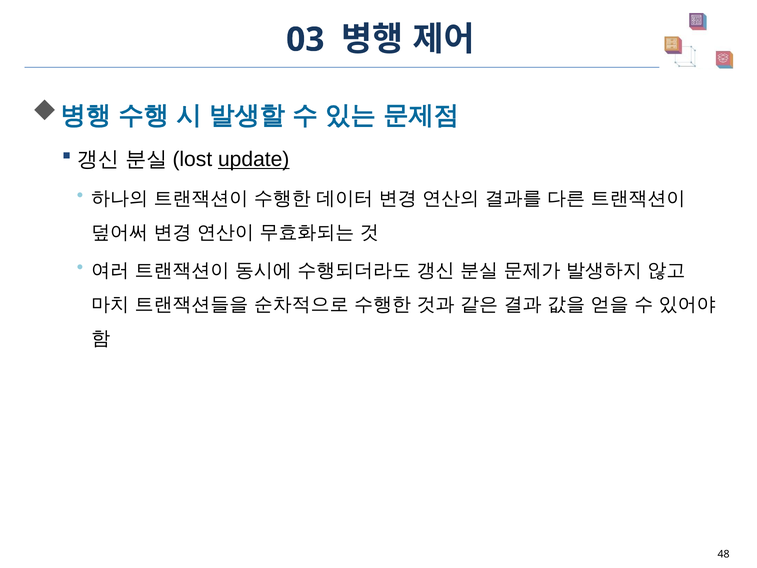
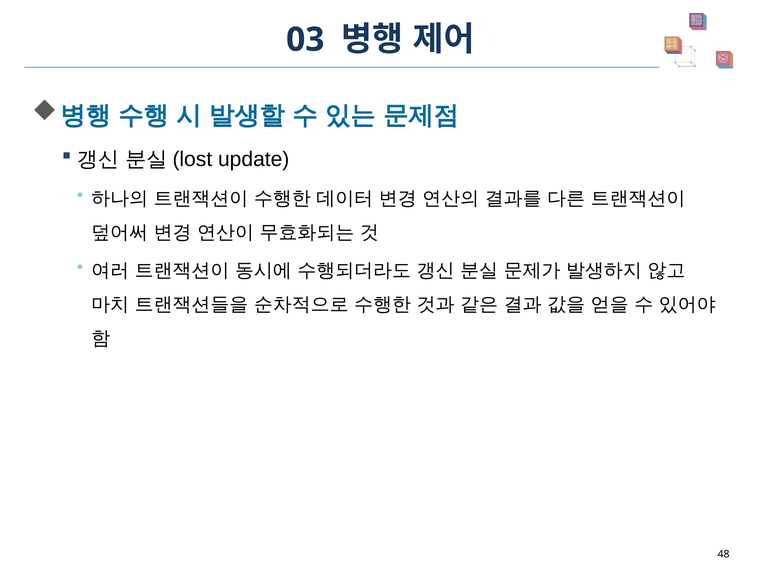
update underline: present -> none
